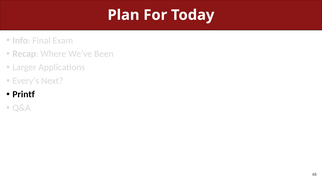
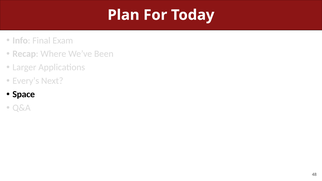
Printf: Printf -> Space
